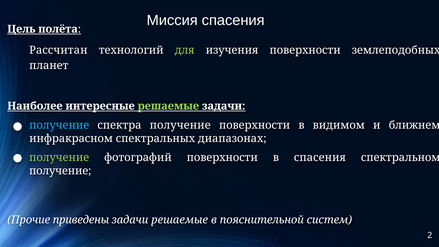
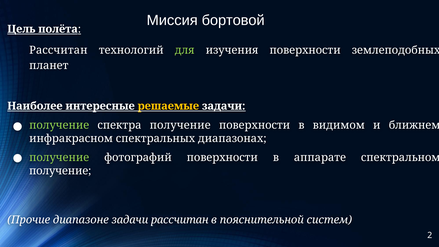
Миссия спасения: спасения -> бортовой
решаемые at (168, 106) colour: light green -> yellow
получение at (59, 125) colour: light blue -> light green
в спасения: спасения -> аппарате
приведены: приведены -> диапазоне
задачи решаемые: решаемые -> рассчитан
